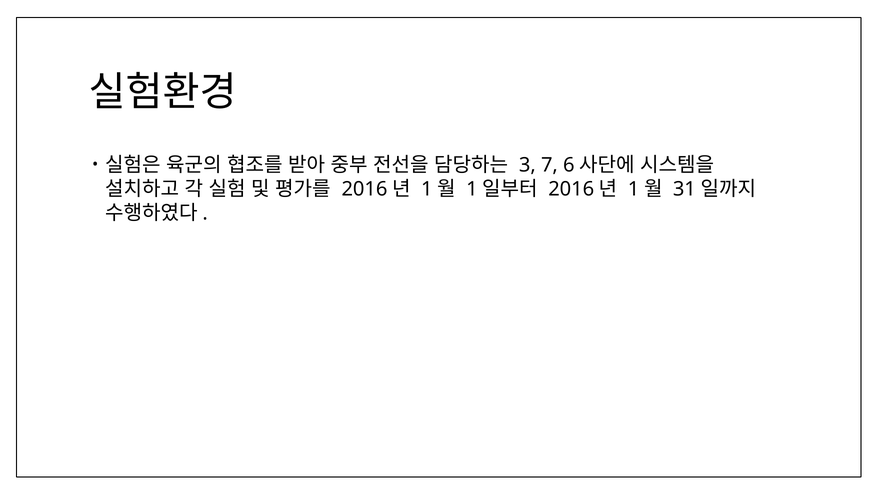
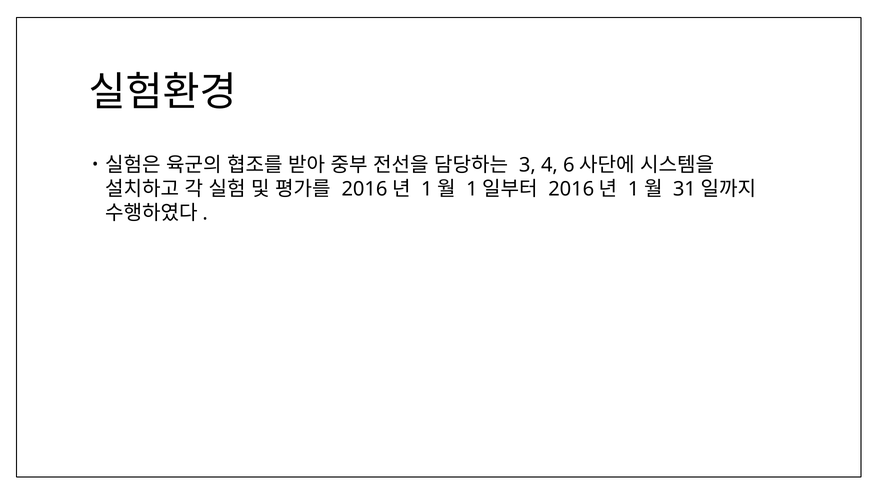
7: 7 -> 4
